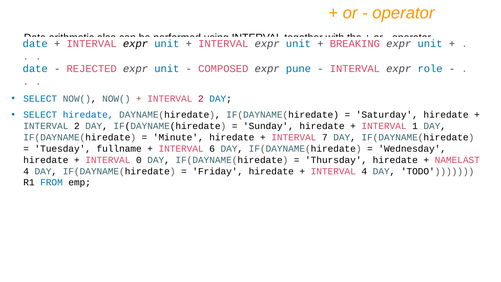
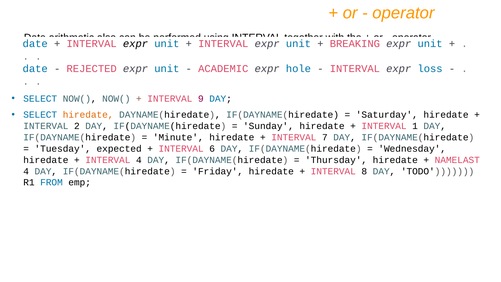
COMPOSED: COMPOSED -> ACADEMIC
pune: pune -> hole
role: role -> loss
2 at (201, 99): 2 -> 9
hiredate at (88, 115) colour: blue -> orange
fullname: fullname -> expected
INTERVAL 0: 0 -> 4
INTERVAL 4: 4 -> 8
